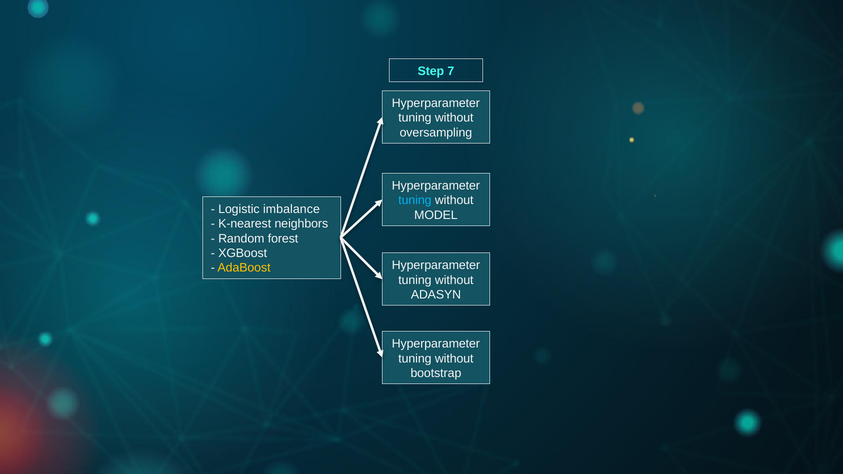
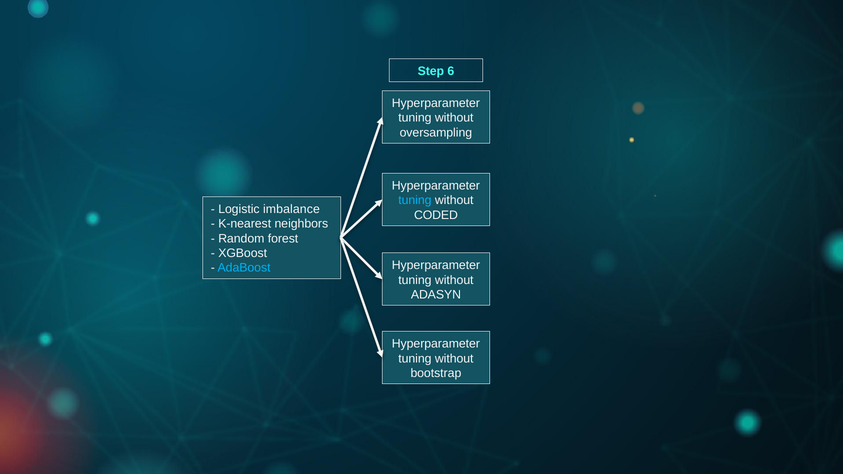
7: 7 -> 6
MODEL: MODEL -> CODED
AdaBoost colour: yellow -> light blue
